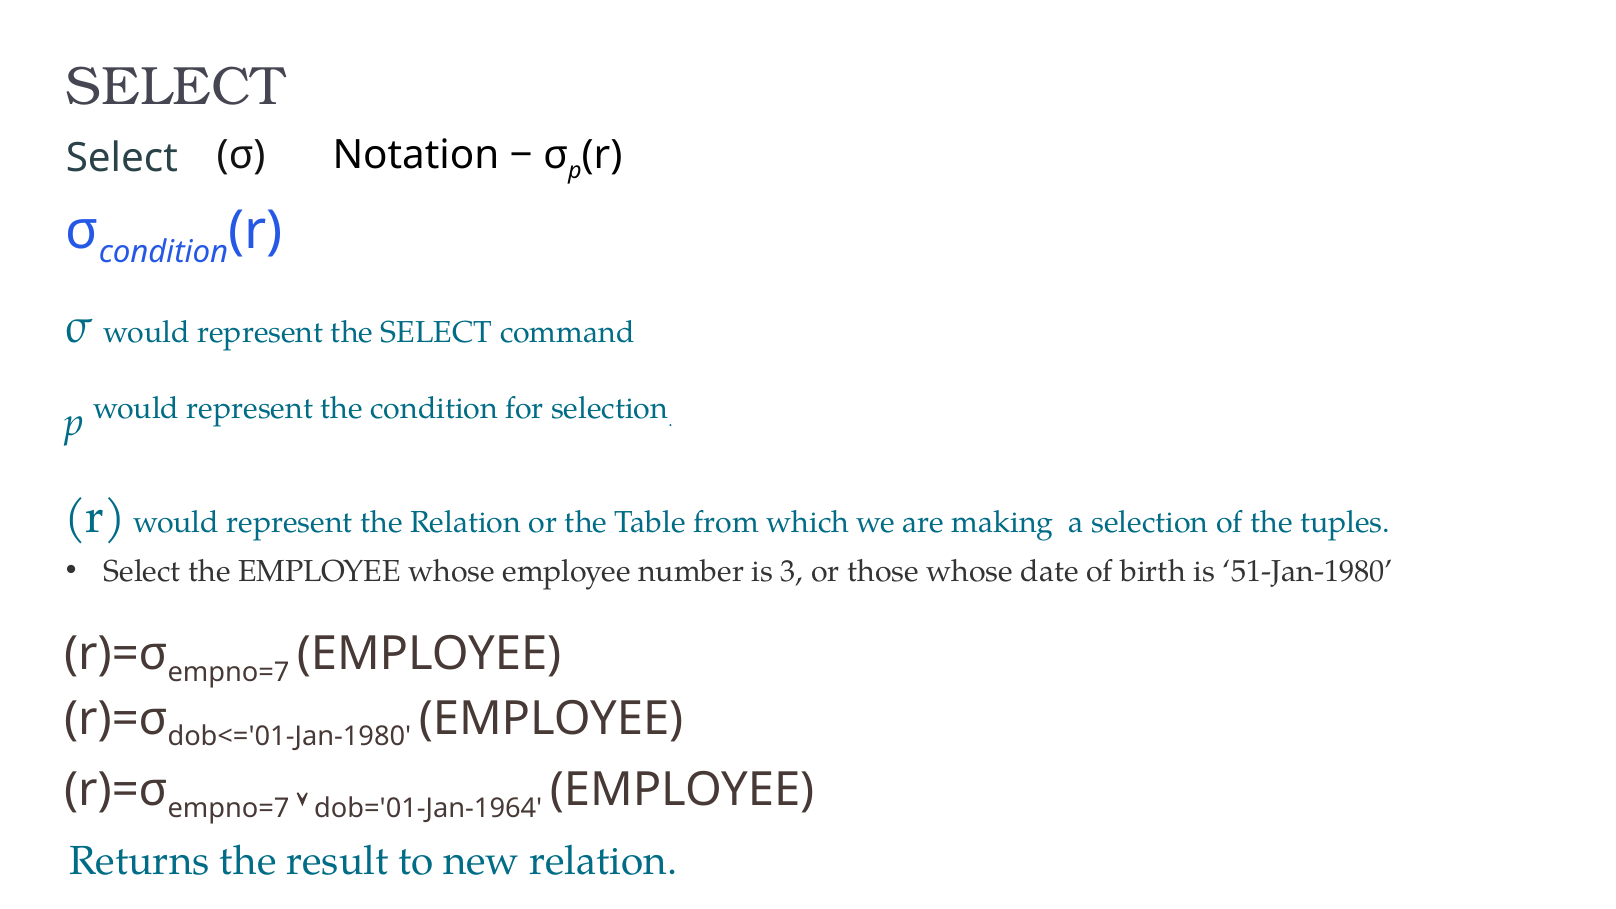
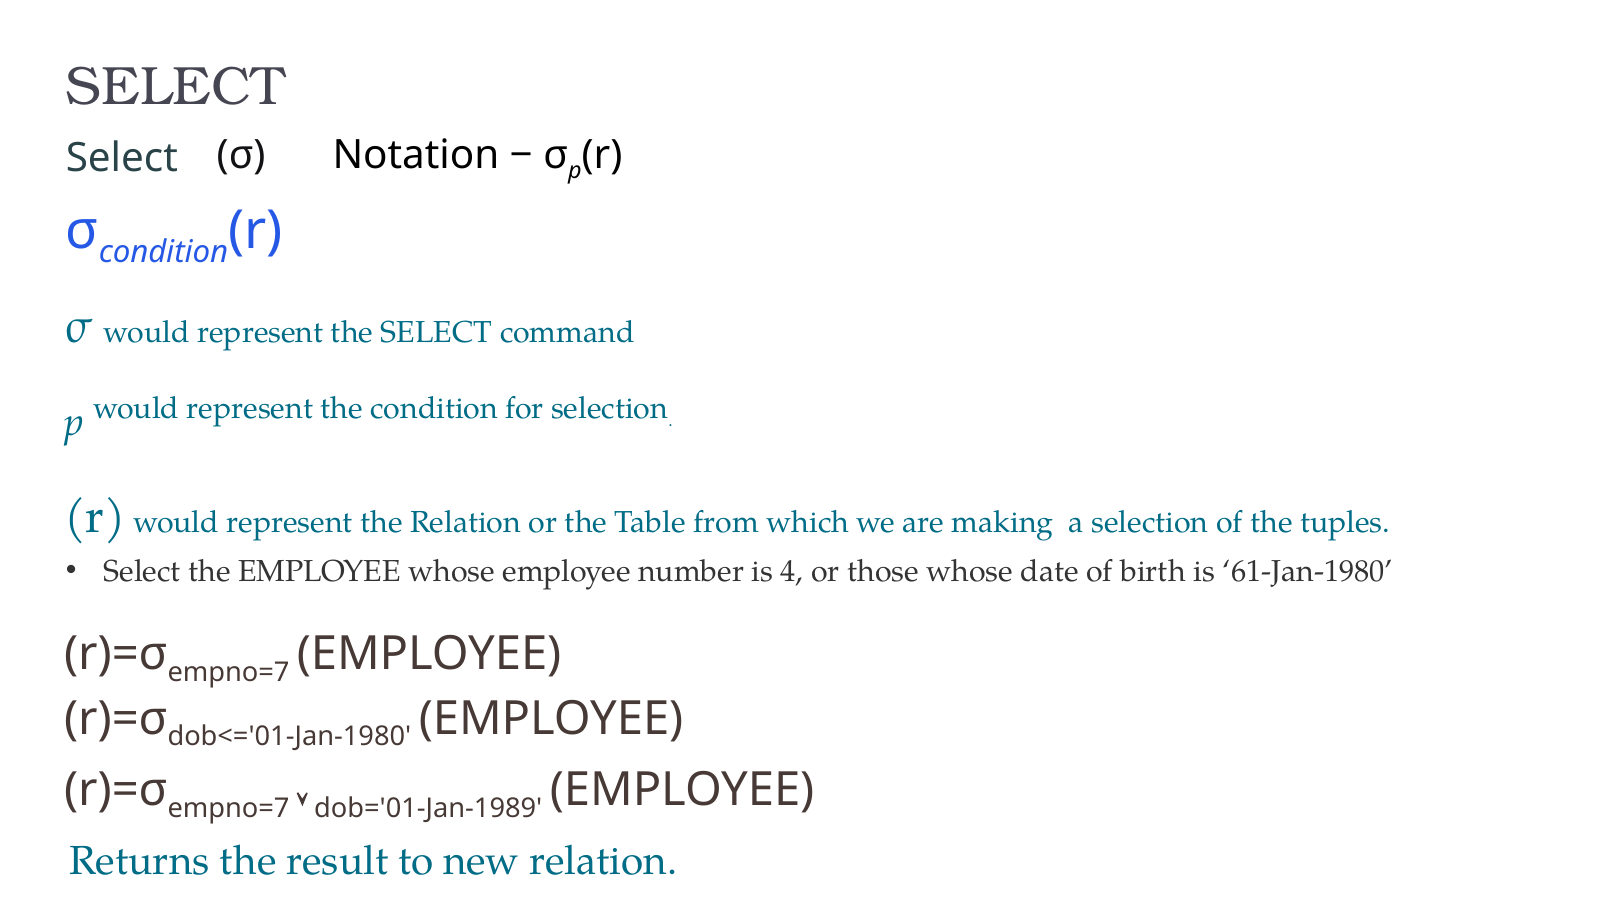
3: 3 -> 4
51-Jan-1980: 51-Jan-1980 -> 61-Jan-1980
dob='01-Jan-1964: dob='01-Jan-1964 -> dob='01-Jan-1989
